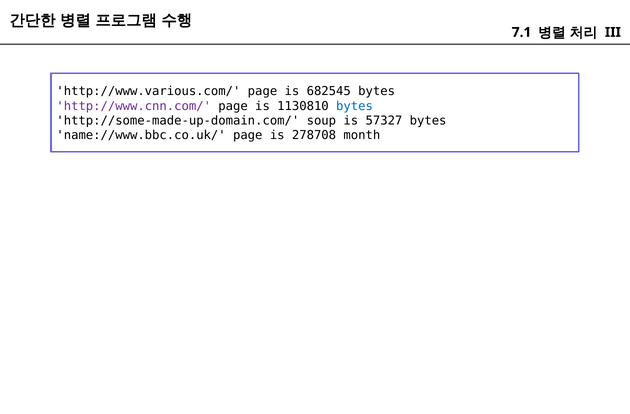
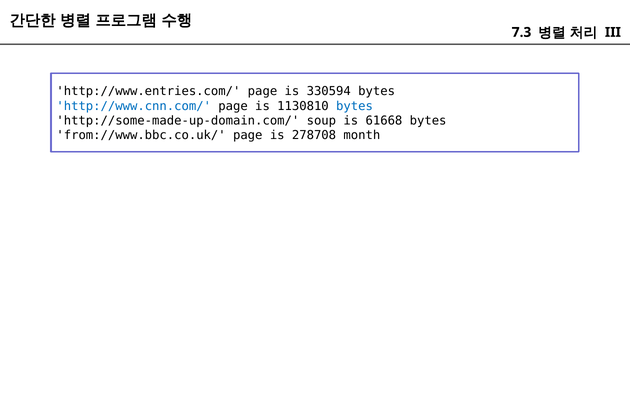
7.1: 7.1 -> 7.3
http://www.various.com/: http://www.various.com/ -> http://www.entries.com/
682545: 682545 -> 330594
http://www.cnn.com/ colour: purple -> blue
57327: 57327 -> 61668
name://www.bbc.co.uk/: name://www.bbc.co.uk/ -> from://www.bbc.co.uk/
